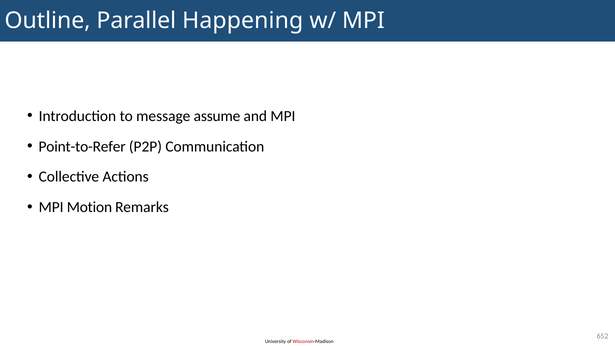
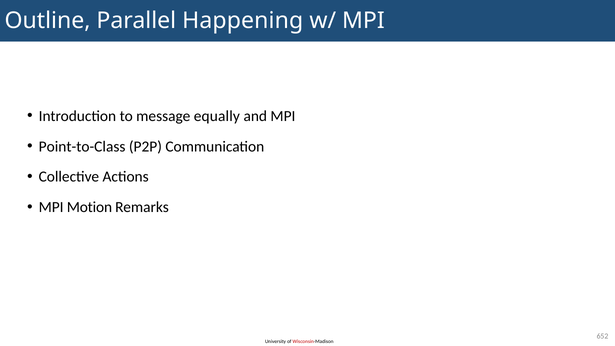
assume: assume -> equally
Point-to-Refer: Point-to-Refer -> Point-to-Class
